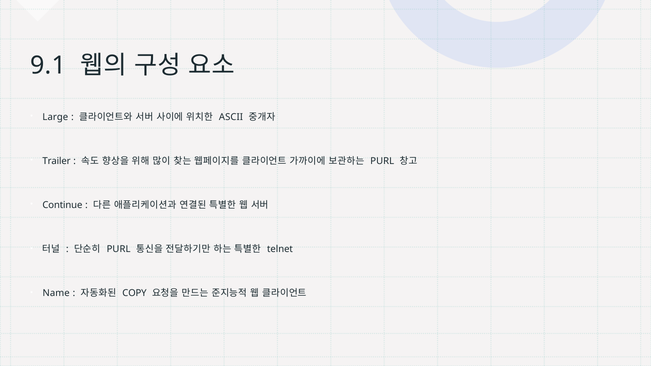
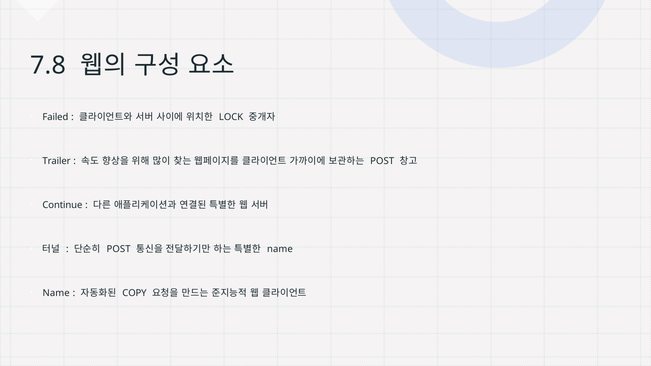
9.1: 9.1 -> 7.8
Large: Large -> Failed
ASCII: ASCII -> LOCK
PURL at (382, 161): PURL -> POST
PURL at (119, 249): PURL -> POST
telnet at (280, 249): telnet -> name
